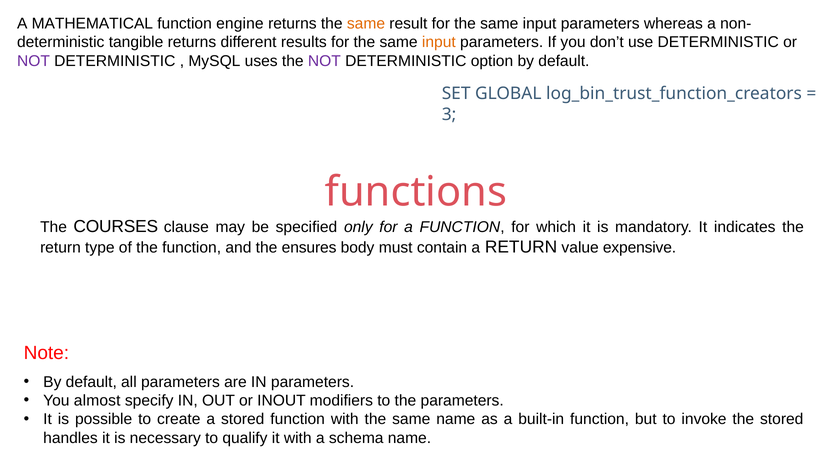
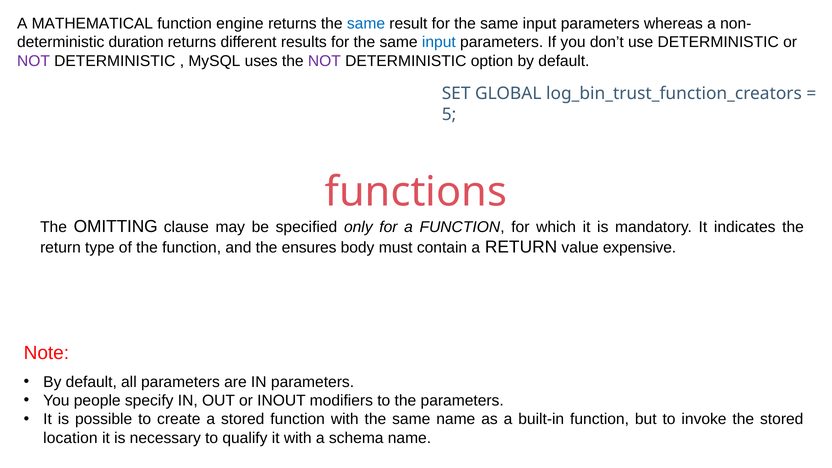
same at (366, 24) colour: orange -> blue
tangible: tangible -> duration
input at (439, 42) colour: orange -> blue
3: 3 -> 5
COURSES: COURSES -> OMITTING
almost: almost -> people
handles: handles -> location
